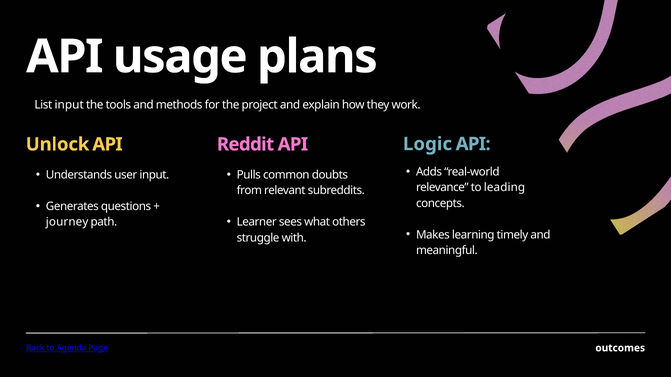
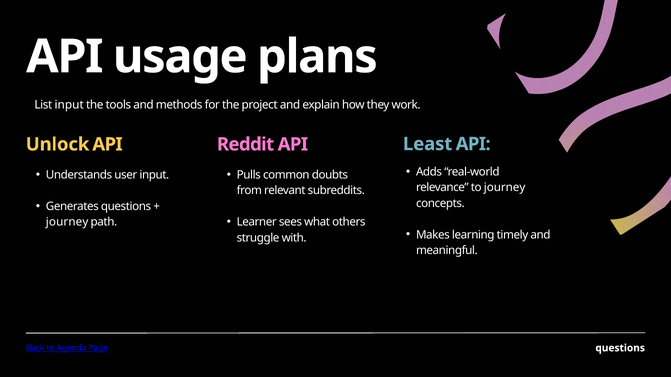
Logic: Logic -> Least
to leading: leading -> journey
outcomes at (620, 348): outcomes -> questions
